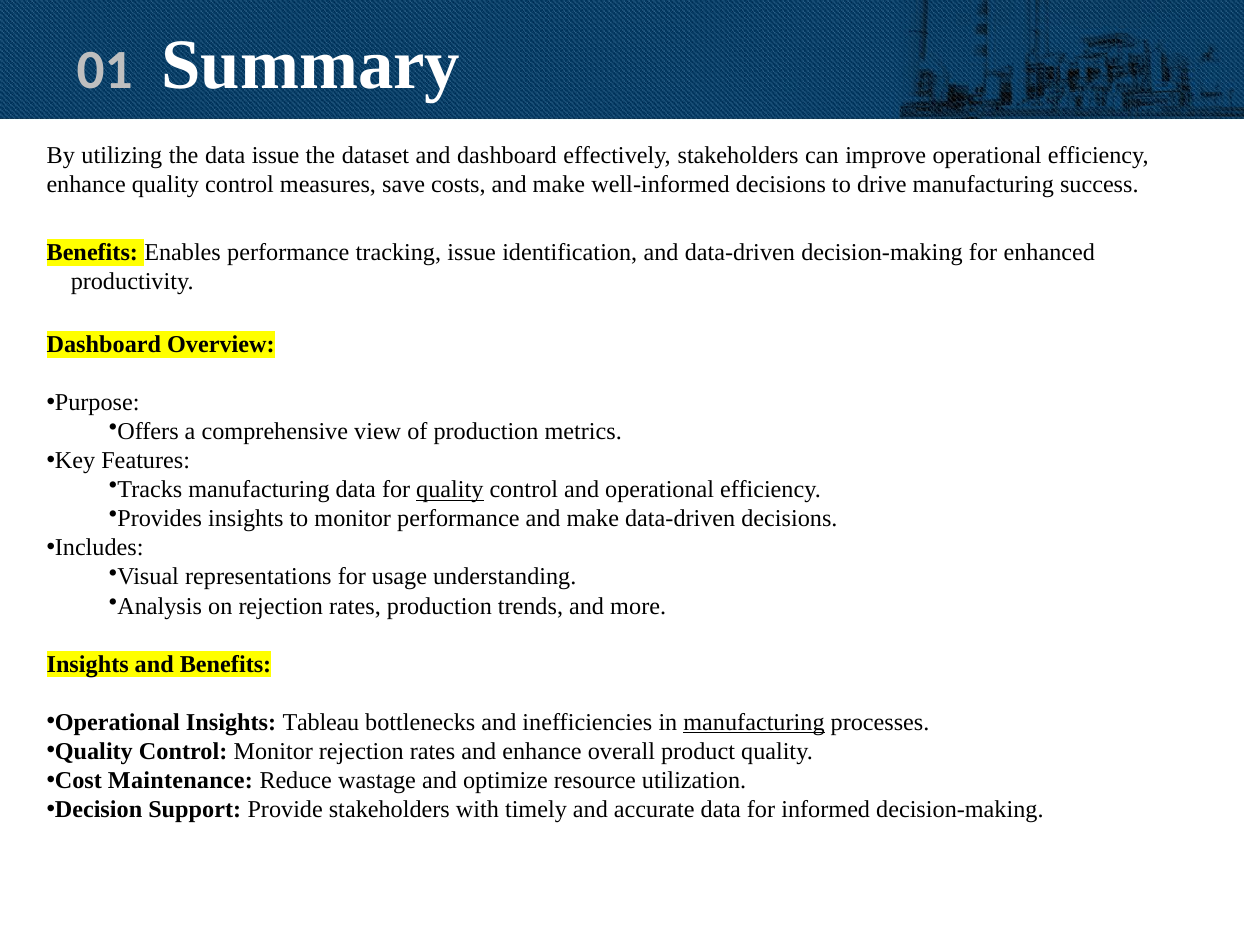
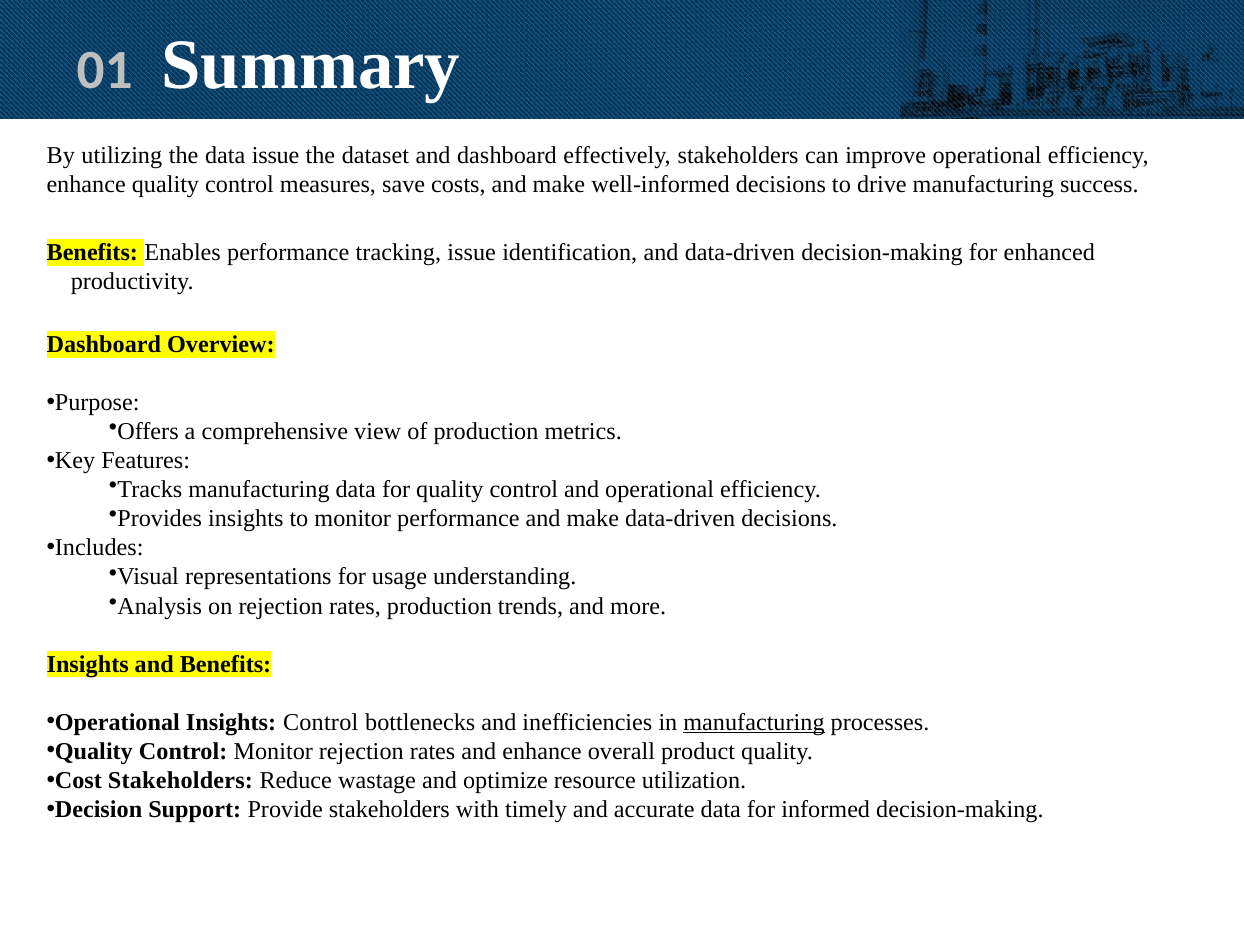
quality at (450, 490) underline: present -> none
Insights Tableau: Tableau -> Control
Cost Maintenance: Maintenance -> Stakeholders
